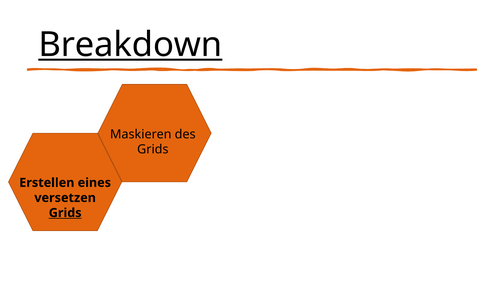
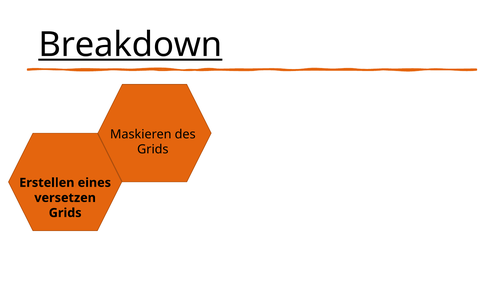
Grids at (65, 213) underline: present -> none
